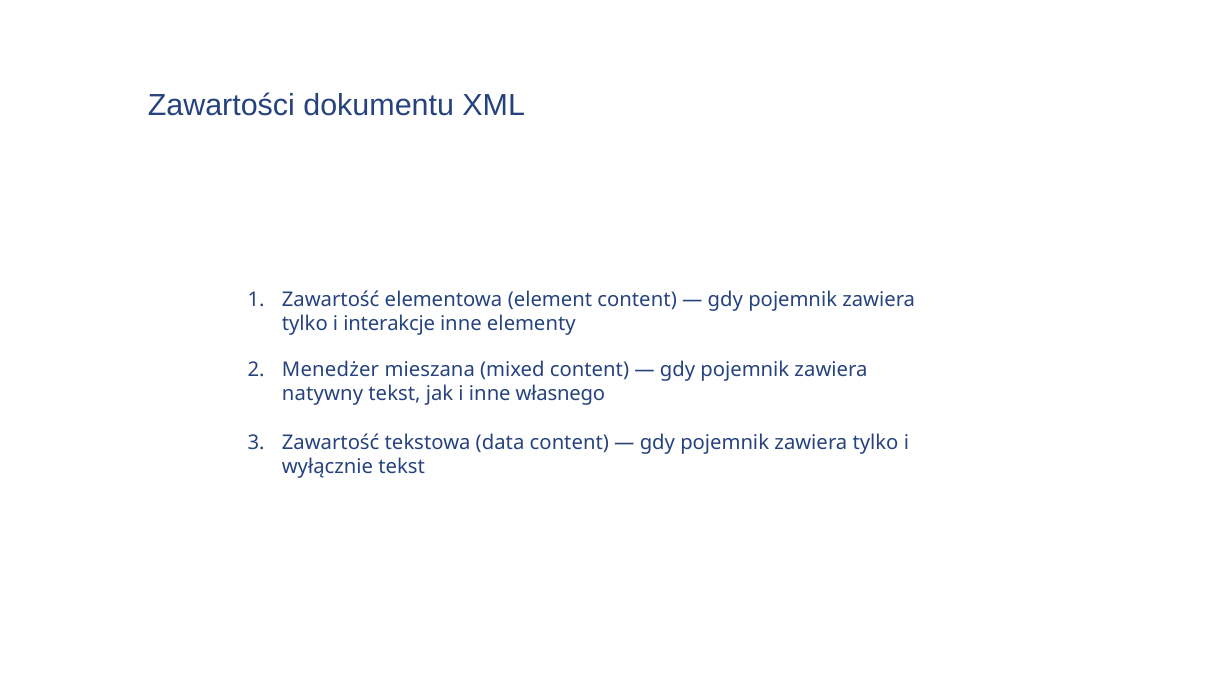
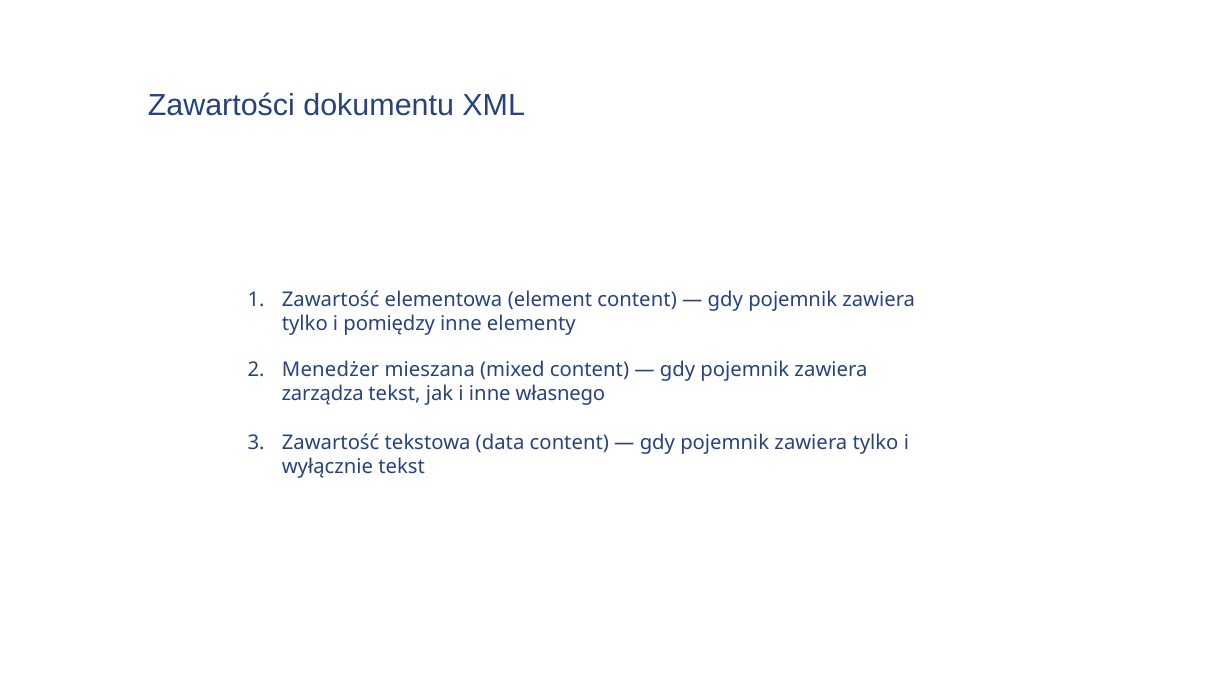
interakcje: interakcje -> pomiędzy
natywny: natywny -> zarządza
